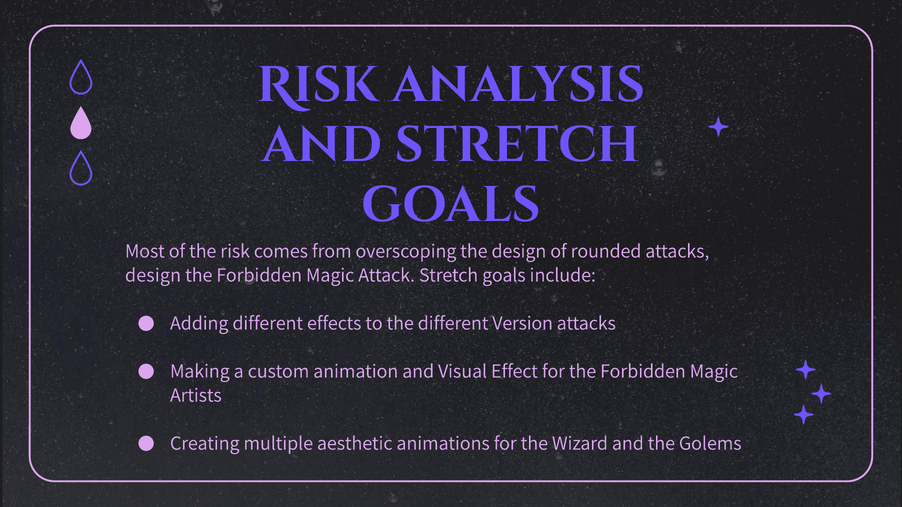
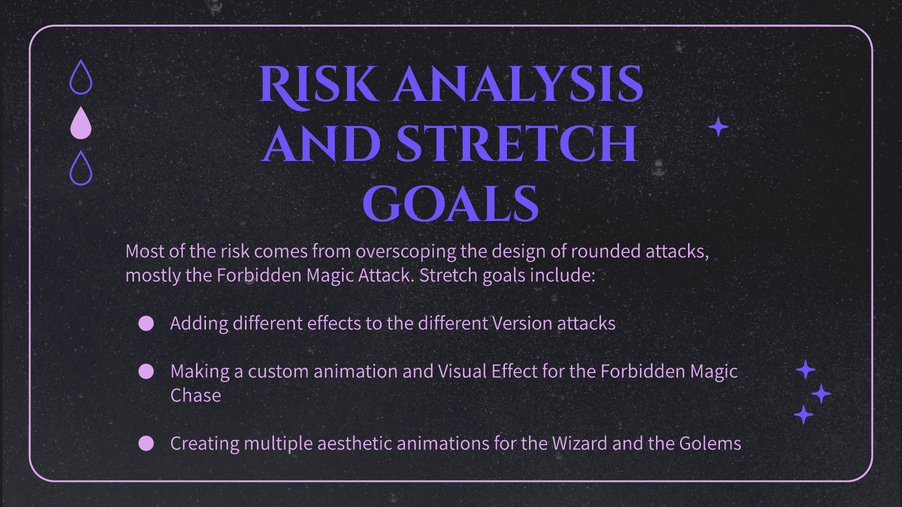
design at (153, 275): design -> mostly
Artists: Artists -> Chase
